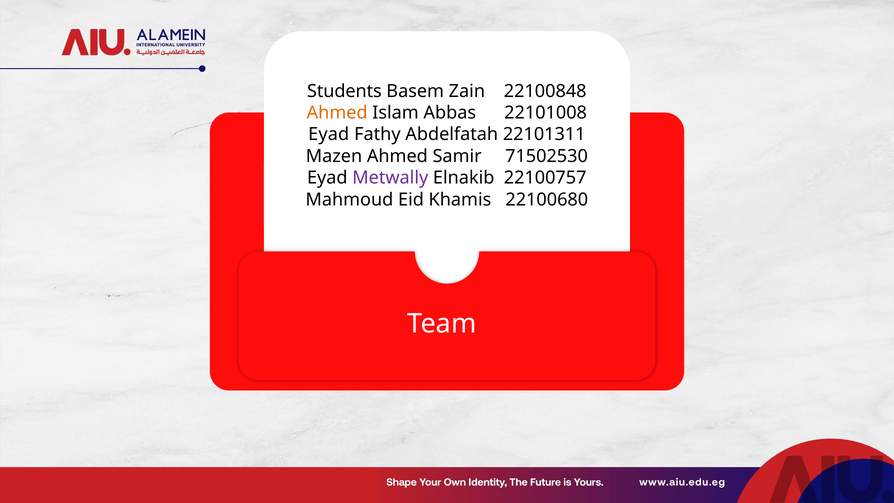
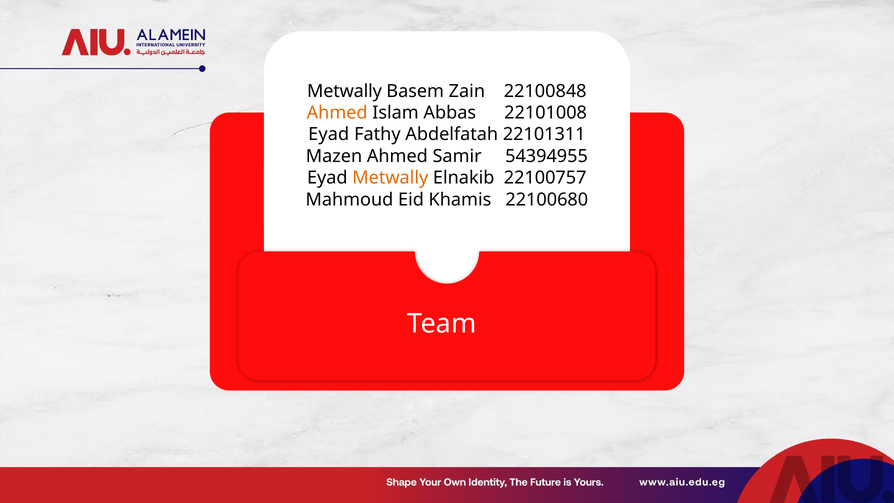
Students at (344, 91): Students -> Metwally
71502530: 71502530 -> 54394955
Metwally at (390, 178) colour: purple -> orange
